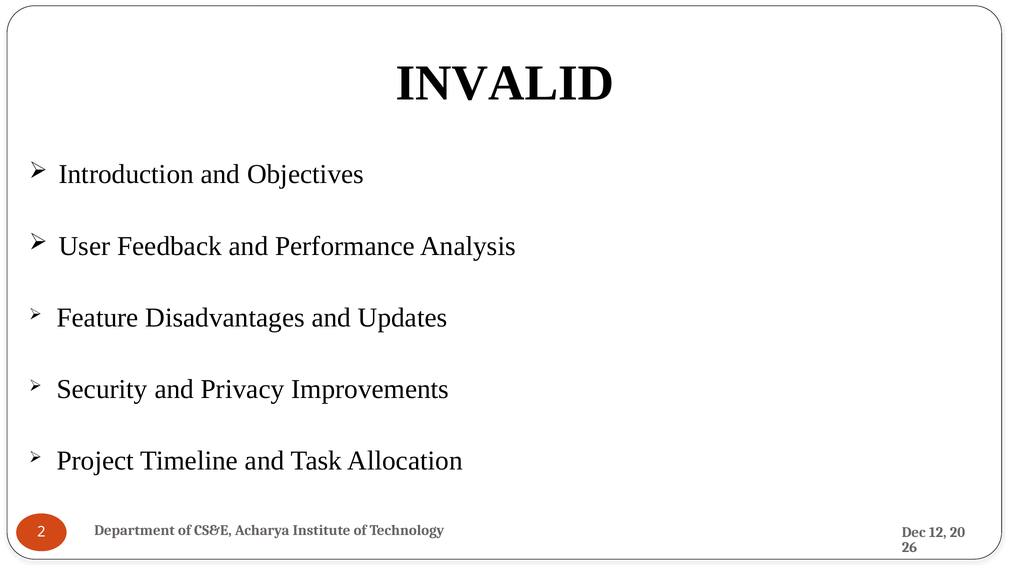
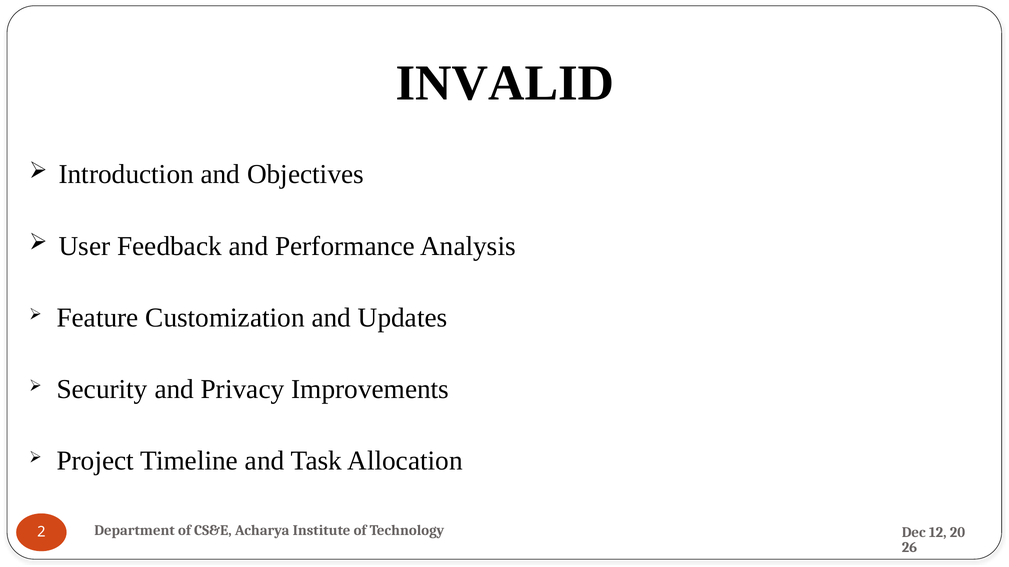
Disadvantages: Disadvantages -> Customization
